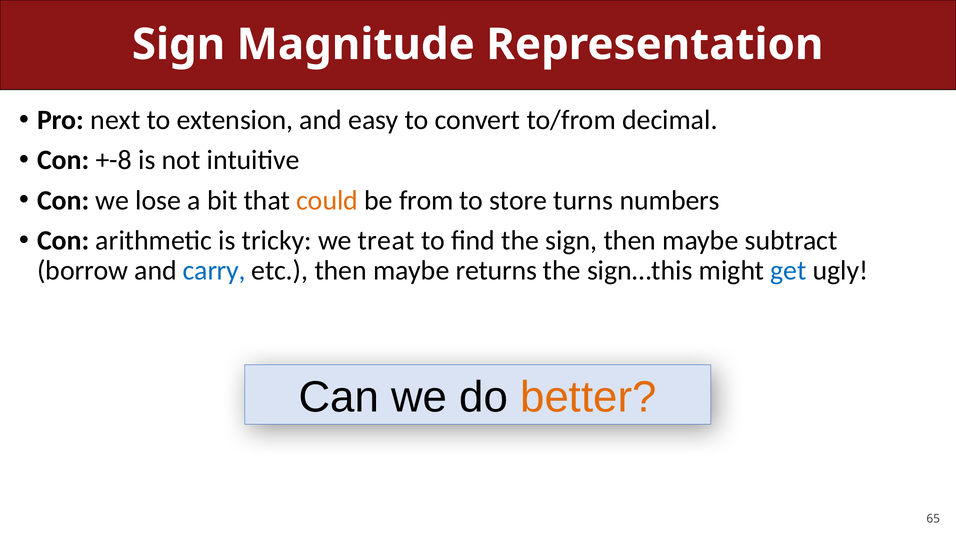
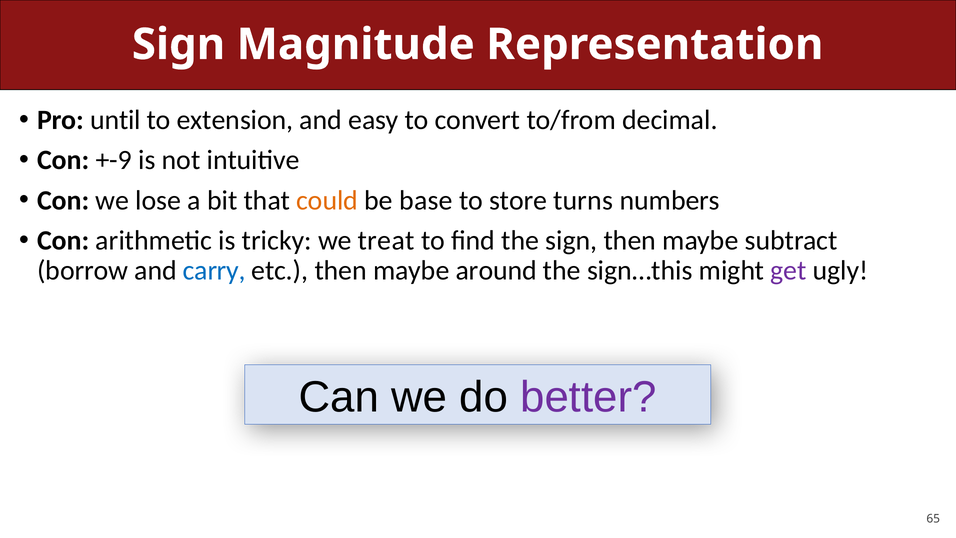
next: next -> until
+-8: +-8 -> +-9
from: from -> base
returns: returns -> around
get colour: blue -> purple
better colour: orange -> purple
